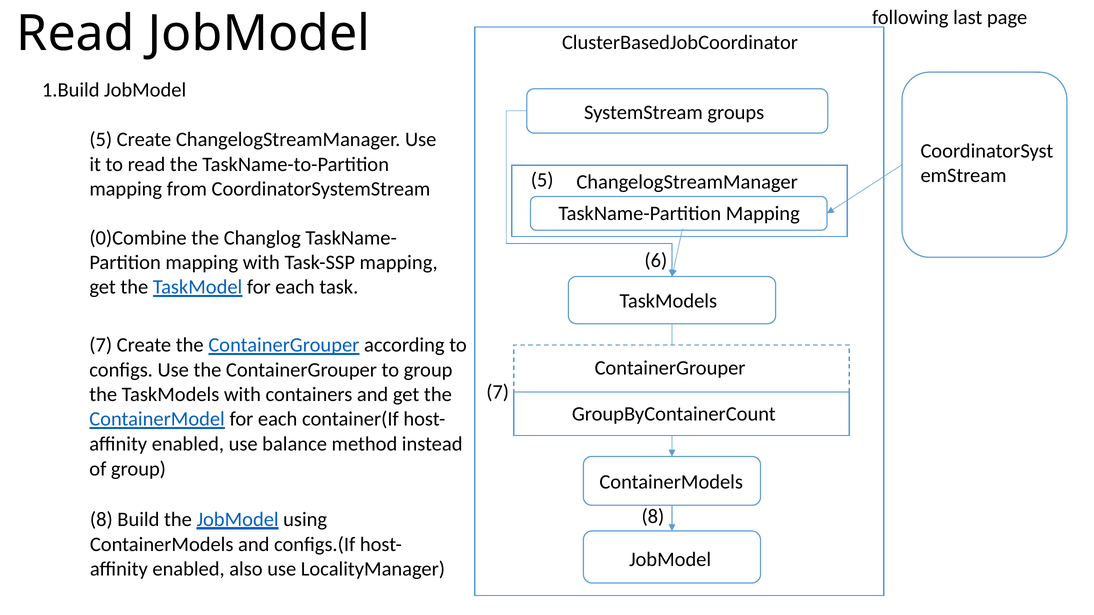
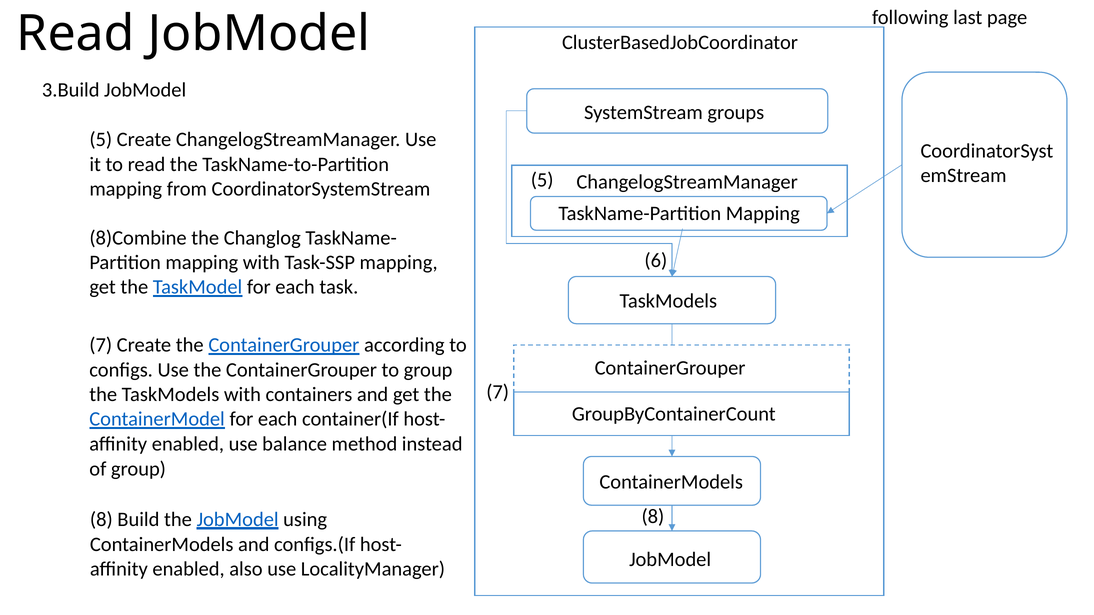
1.Build: 1.Build -> 3.Build
0)Combine: 0)Combine -> 8)Combine
